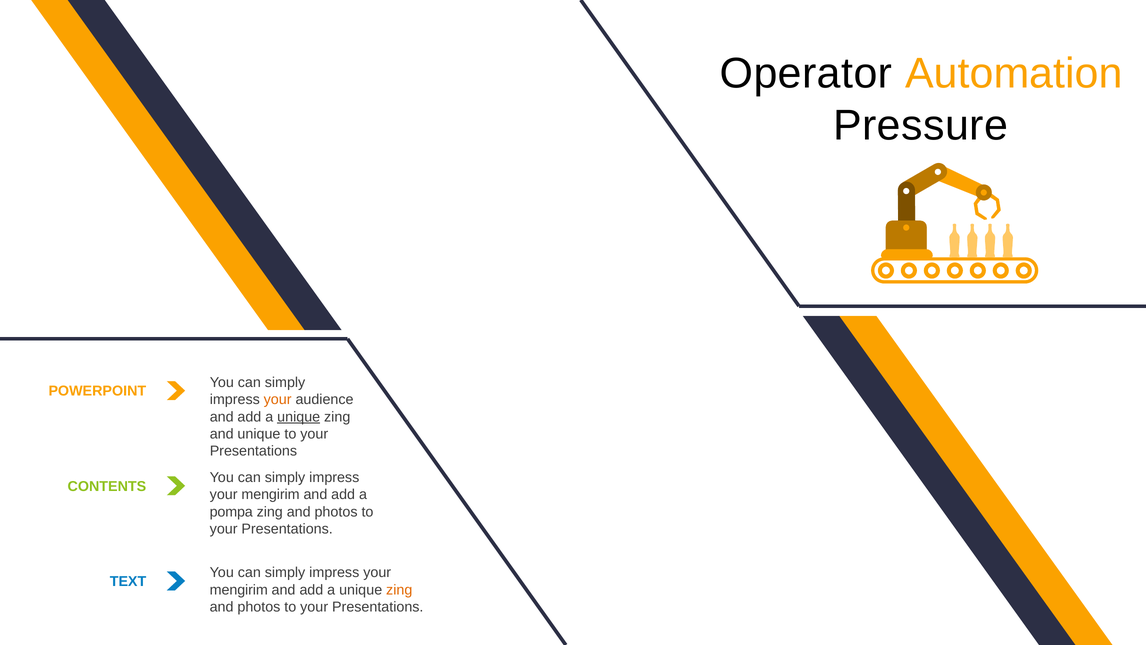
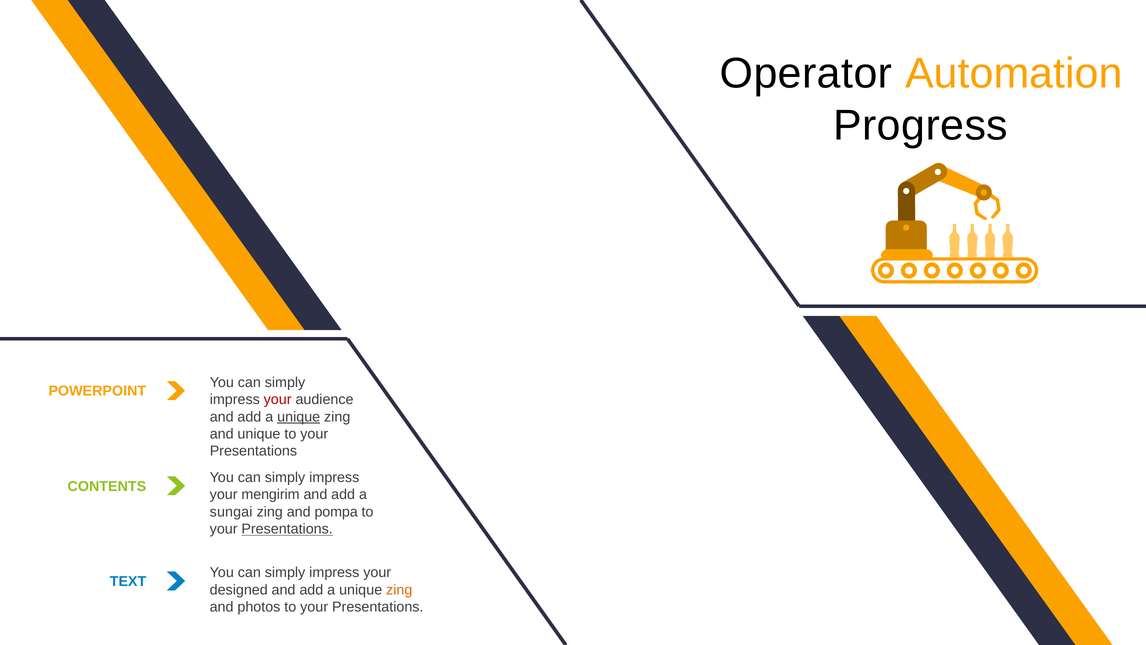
Pressure: Pressure -> Progress
your at (278, 399) colour: orange -> red
pompa: pompa -> sungai
photos at (336, 512): photos -> pompa
Presentations at (287, 529) underline: none -> present
mengirim at (239, 590): mengirim -> designed
